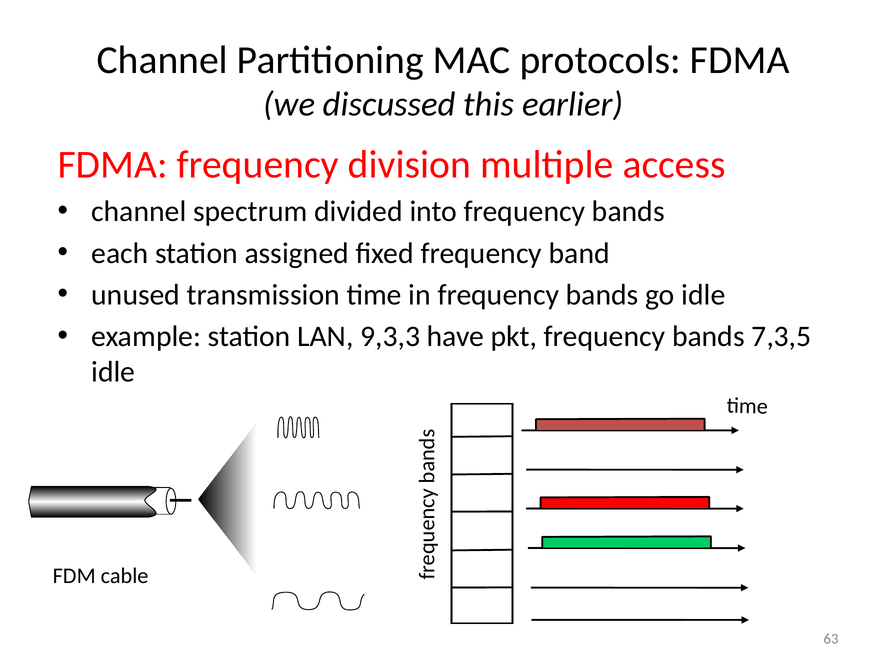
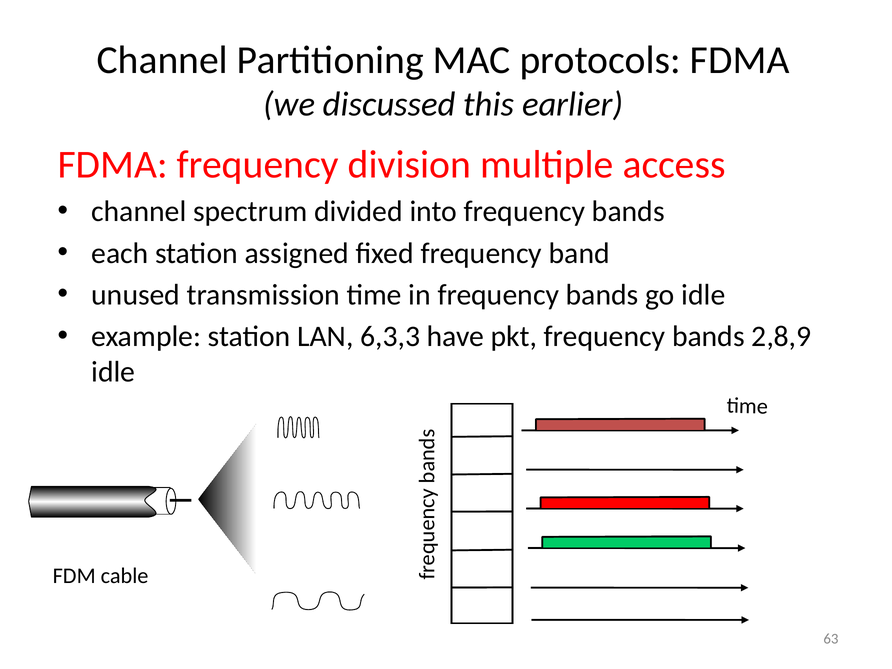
9,3,3: 9,3,3 -> 6,3,3
7,3,5: 7,3,5 -> 2,8,9
